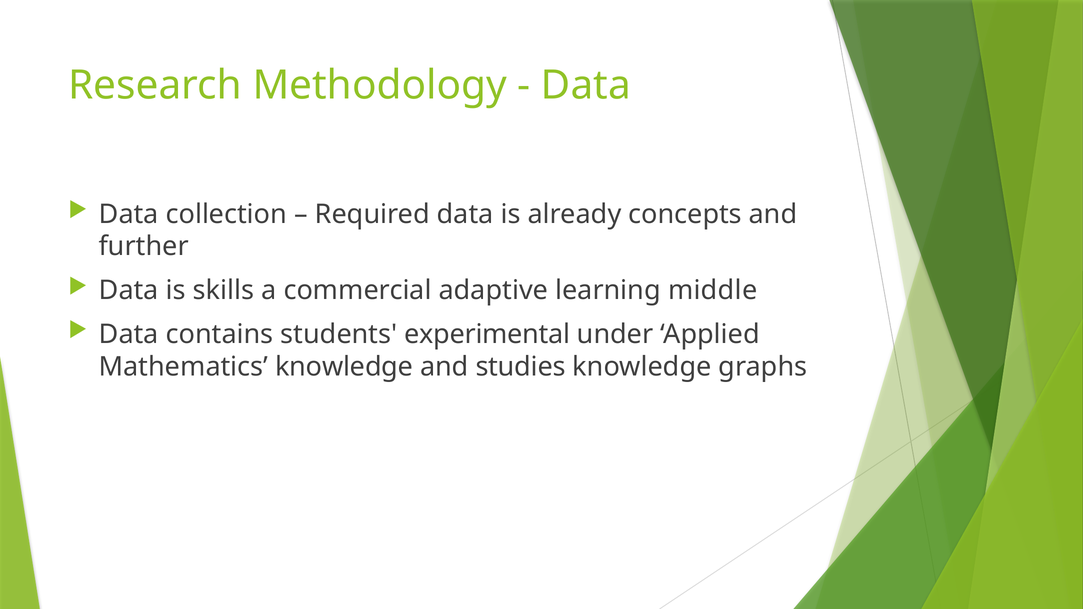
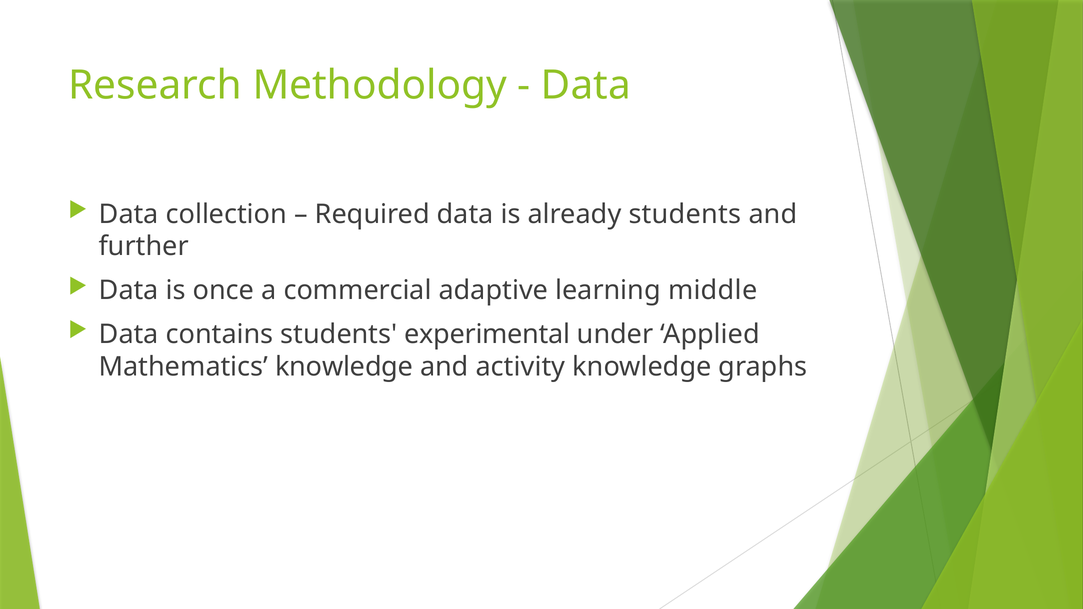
already concepts: concepts -> students
skills: skills -> once
studies: studies -> activity
